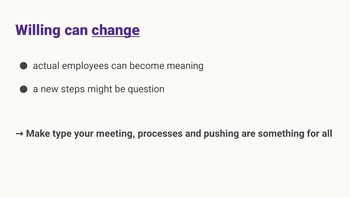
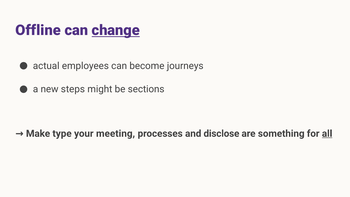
Willing: Willing -> Offline
meaning: meaning -> journeys
question: question -> sections
pushing: pushing -> disclose
all underline: none -> present
